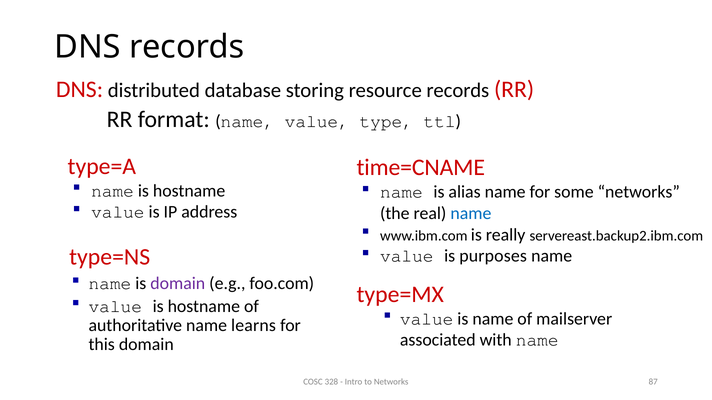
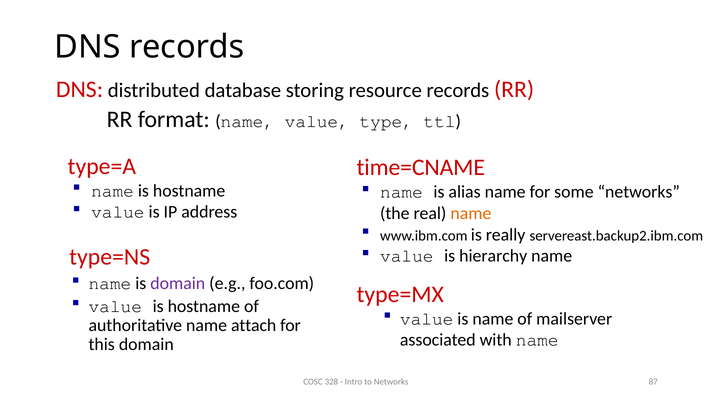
name at (471, 214) colour: blue -> orange
purposes: purposes -> hierarchy
learns: learns -> attach
